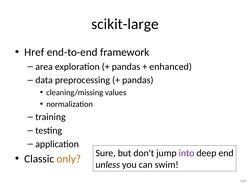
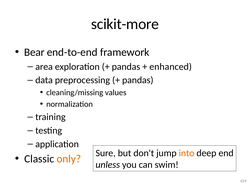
scikit-large: scikit-large -> scikit-more
Href: Href -> Bear
into colour: purple -> orange
